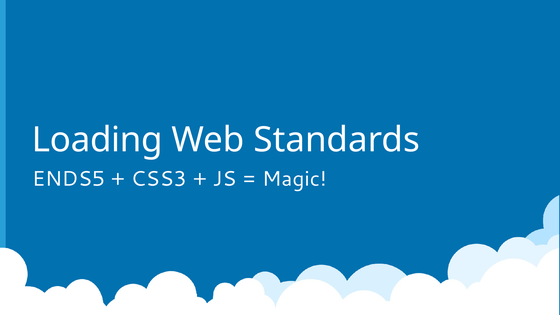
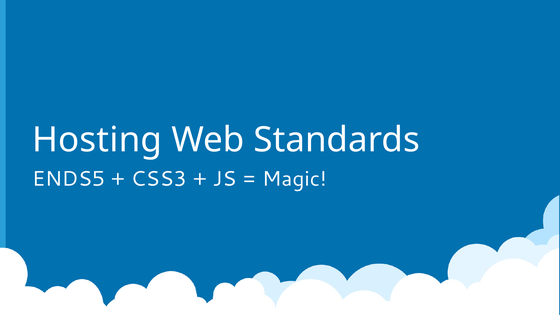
Loading: Loading -> Hosting
